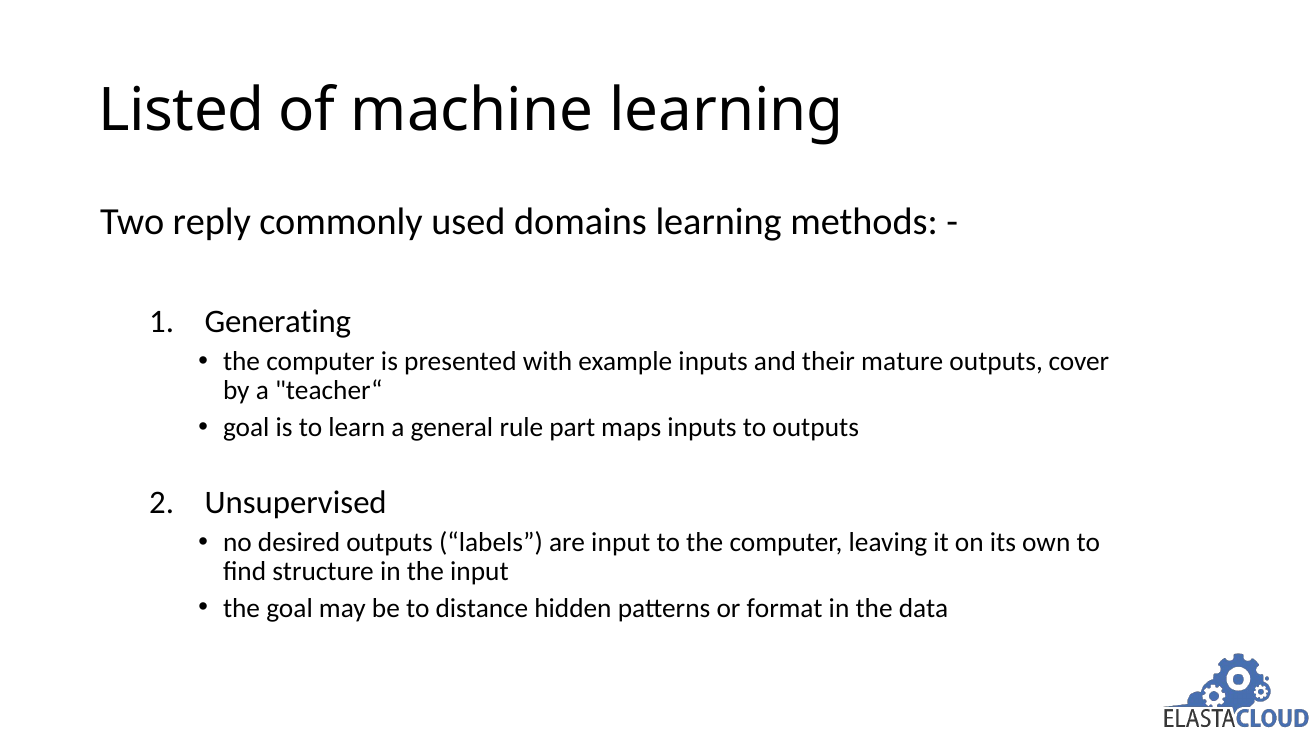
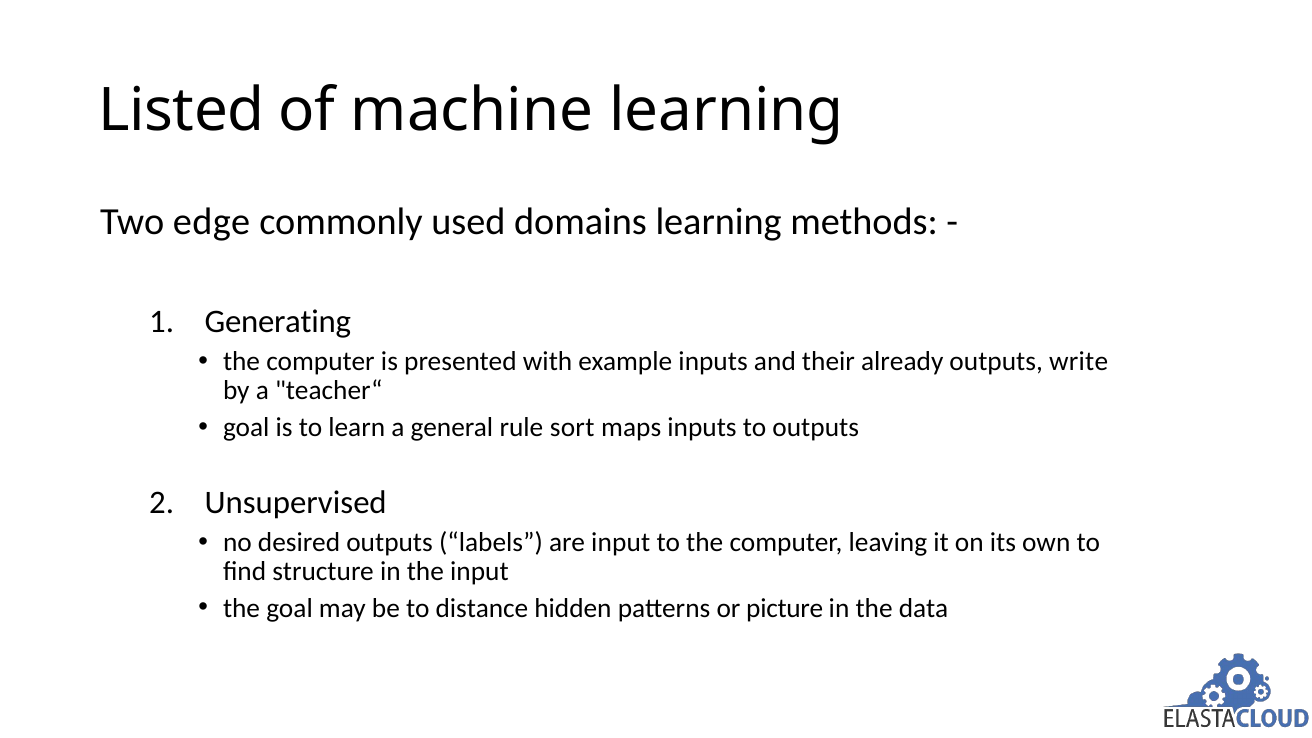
reply: reply -> edge
mature: mature -> already
cover: cover -> write
part: part -> sort
format: format -> picture
